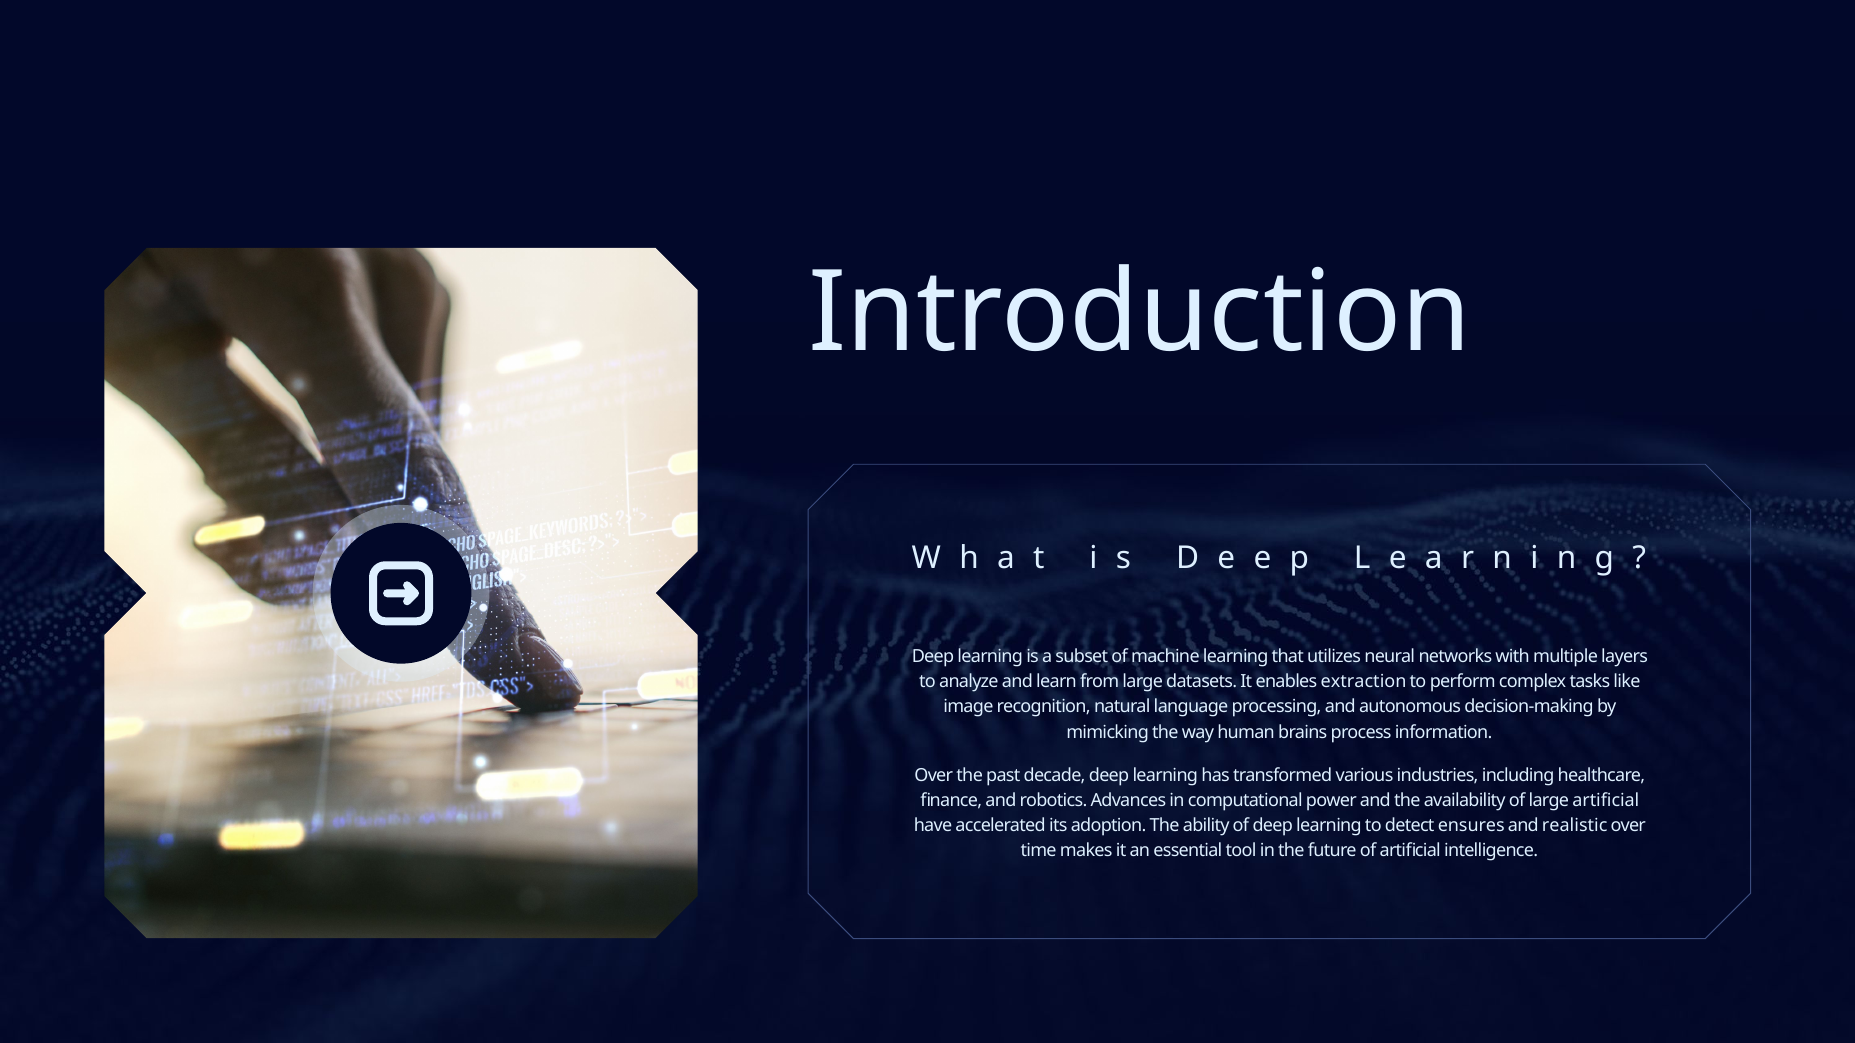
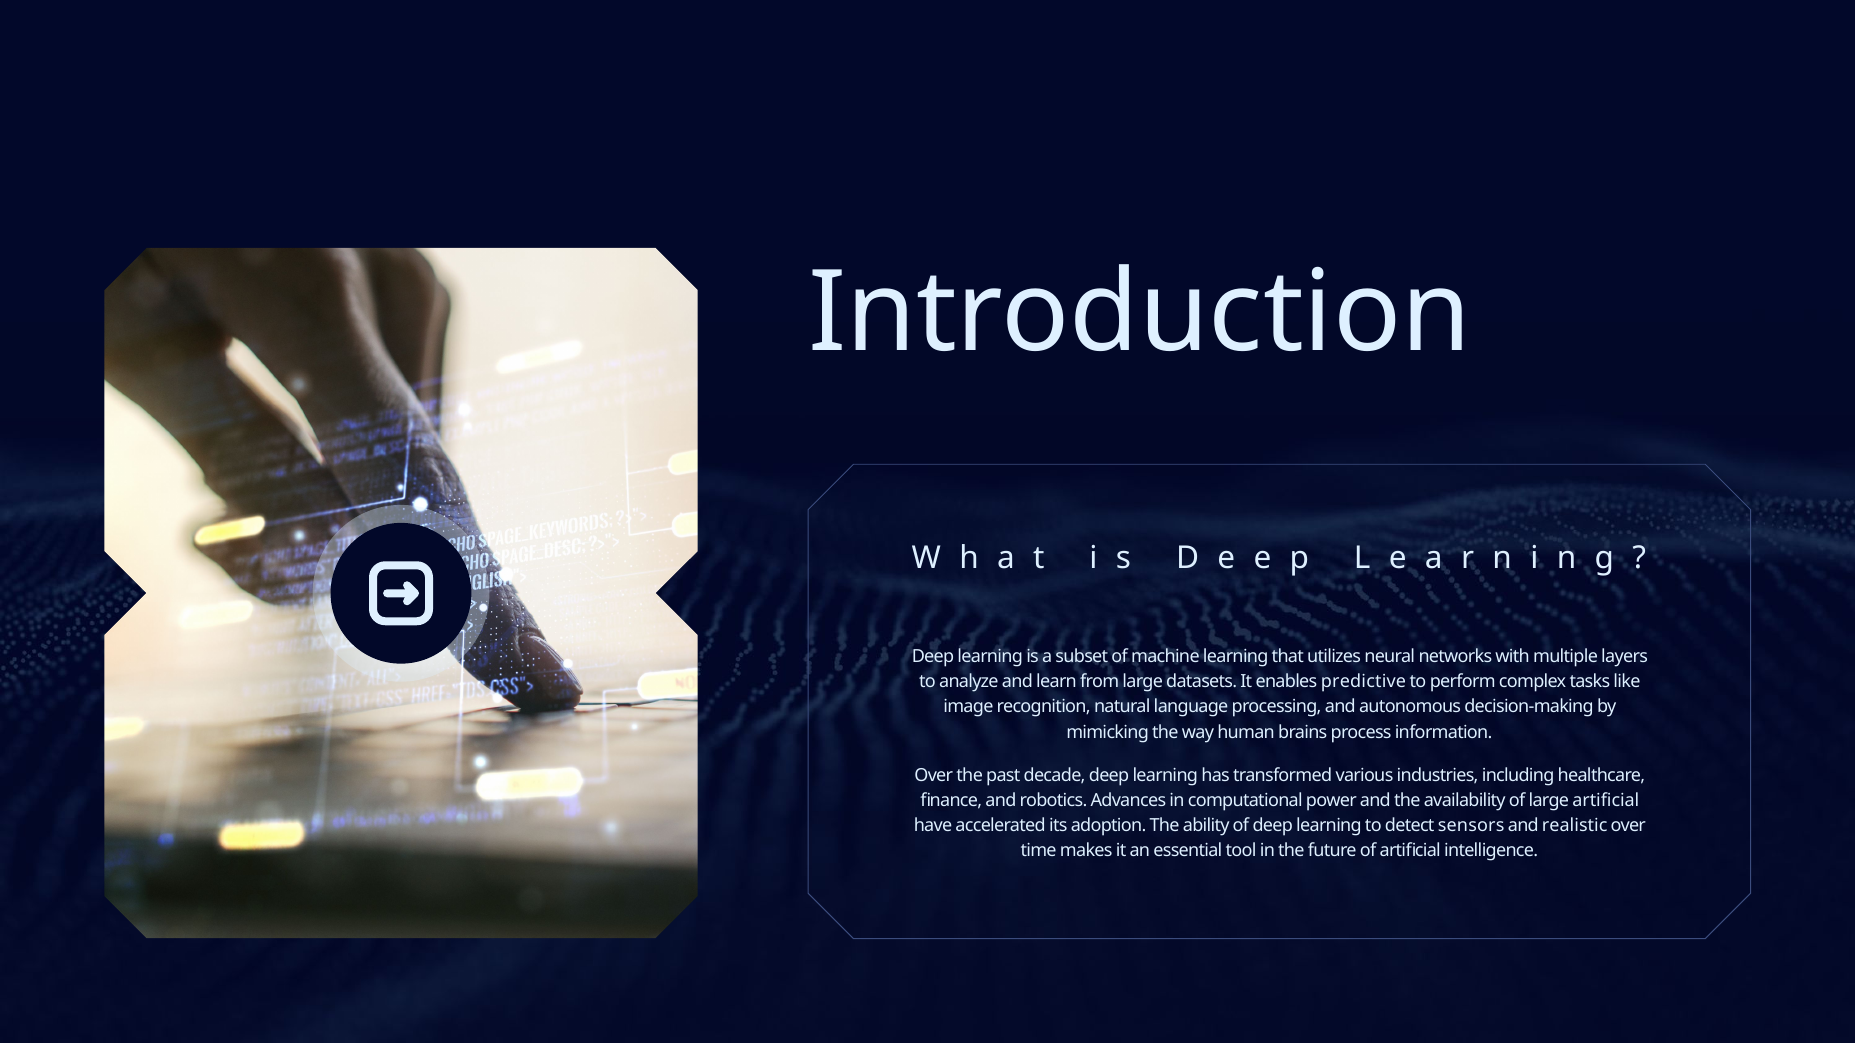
extraction: extraction -> predictive
ensures: ensures -> sensors
